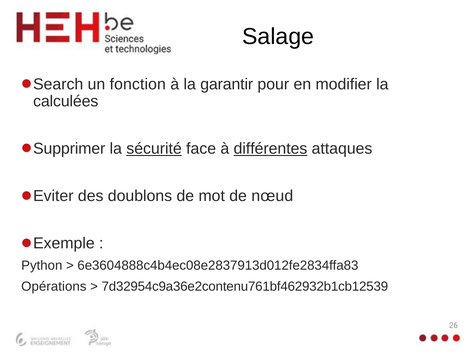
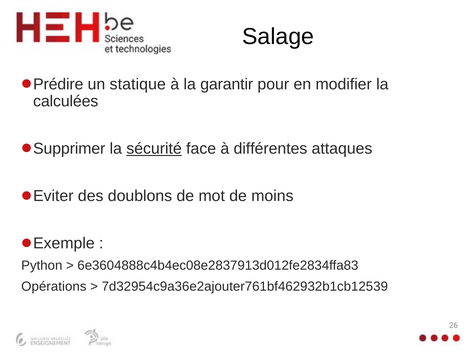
Search: Search -> Prédire
fonction: fonction -> statique
différentes underline: present -> none
nœud: nœud -> moins
7d32954c9a36e2contenu761bf462932b1cb12539: 7d32954c9a36e2contenu761bf462932b1cb12539 -> 7d32954c9a36e2ajouter761bf462932b1cb12539
